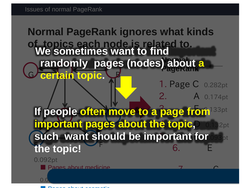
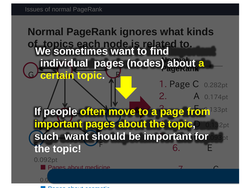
randomly: randomly -> individual
